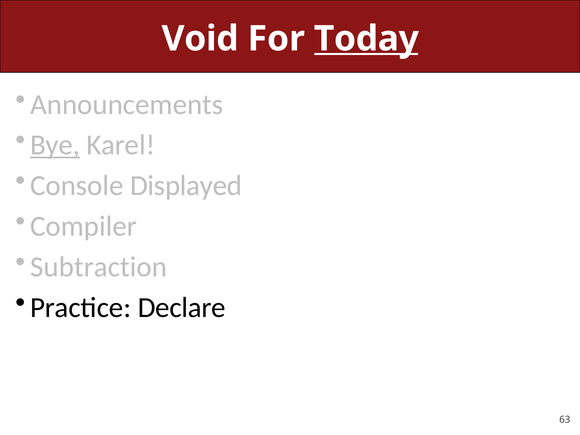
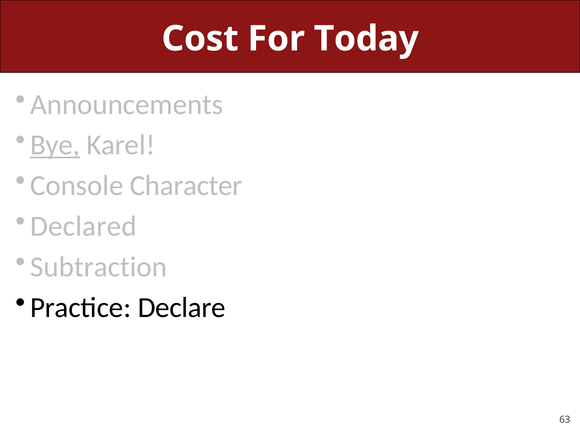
Void: Void -> Cost
Today underline: present -> none
Displayed: Displayed -> Character
Compiler: Compiler -> Declared
